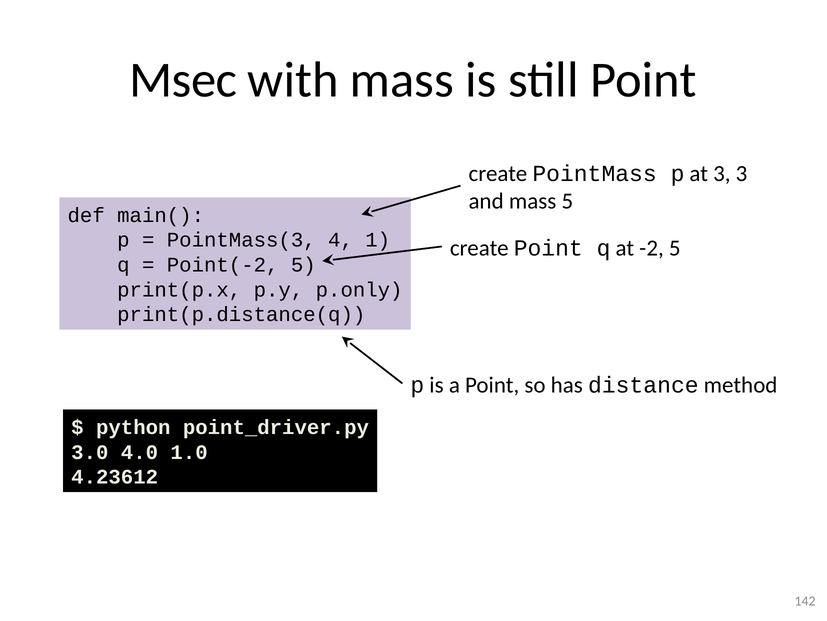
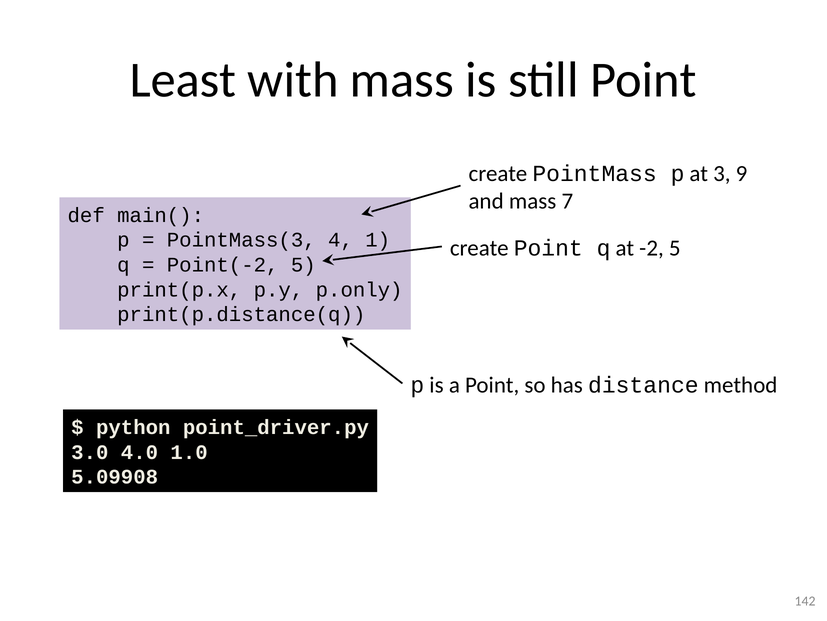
Msec: Msec -> Least
3 3: 3 -> 9
mass 5: 5 -> 7
4.23612: 4.23612 -> 5.09908
